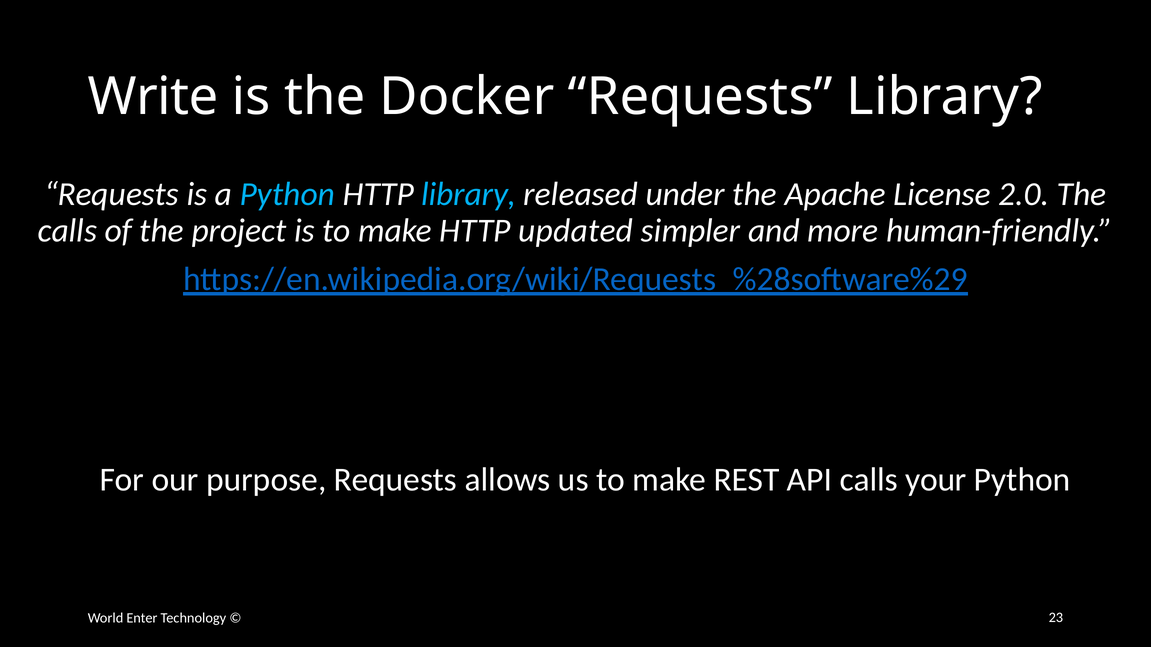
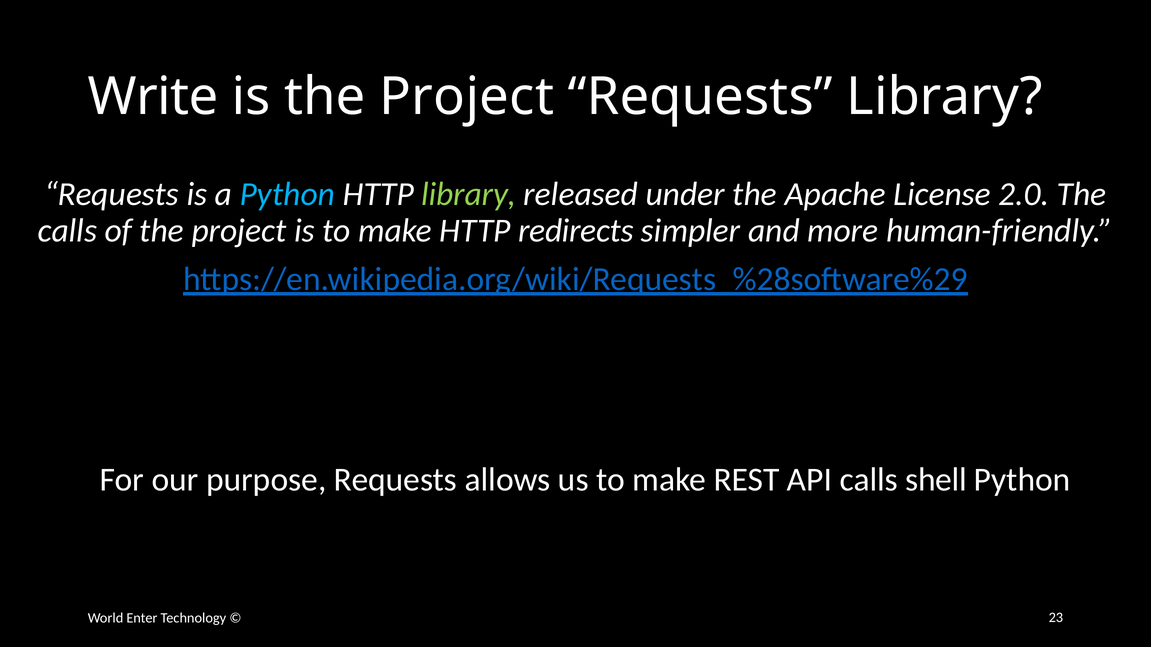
is the Docker: Docker -> Project
library at (469, 195) colour: light blue -> light green
updated: updated -> redirects
your: your -> shell
